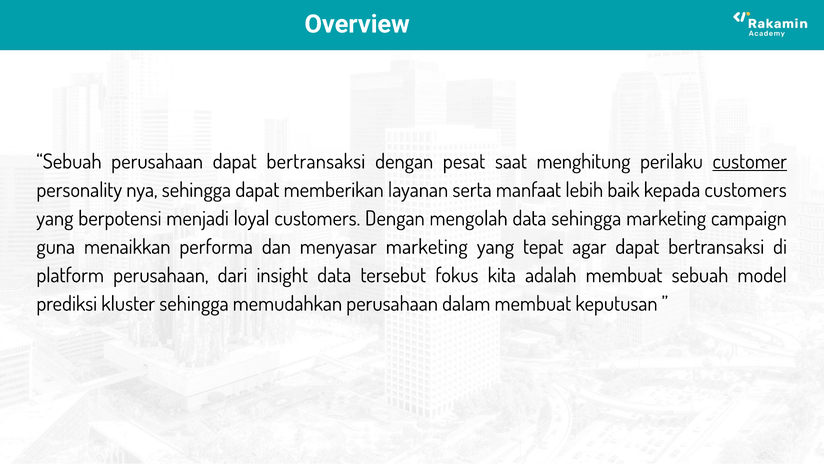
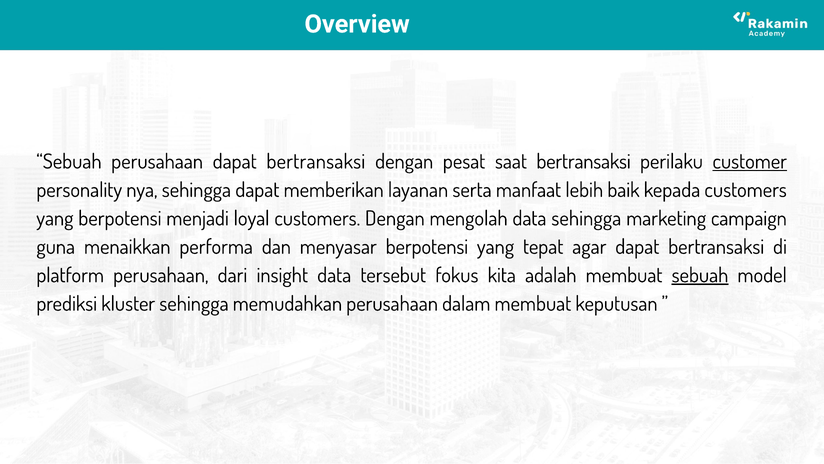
saat menghitung: menghitung -> bertransaksi
menyasar marketing: marketing -> berpotensi
sebuah at (700, 275) underline: none -> present
